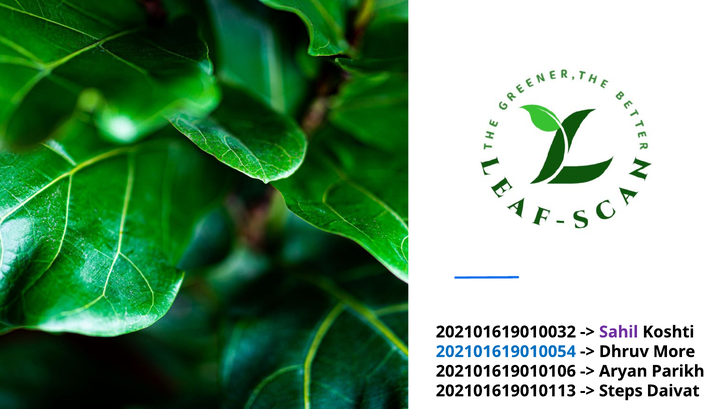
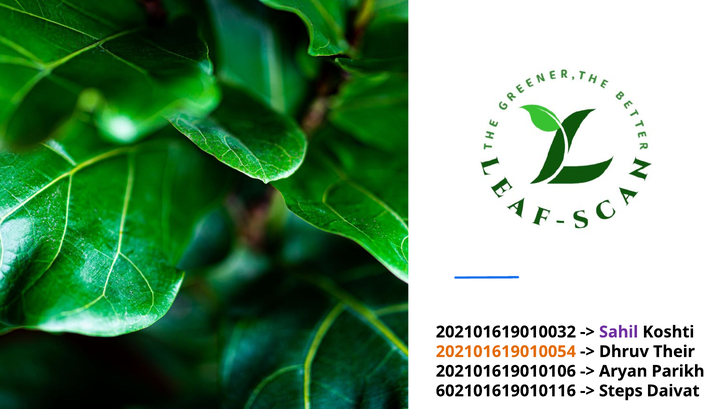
202101619010054 colour: blue -> orange
More: More -> Their
202101619010113: 202101619010113 -> 602101619010116
